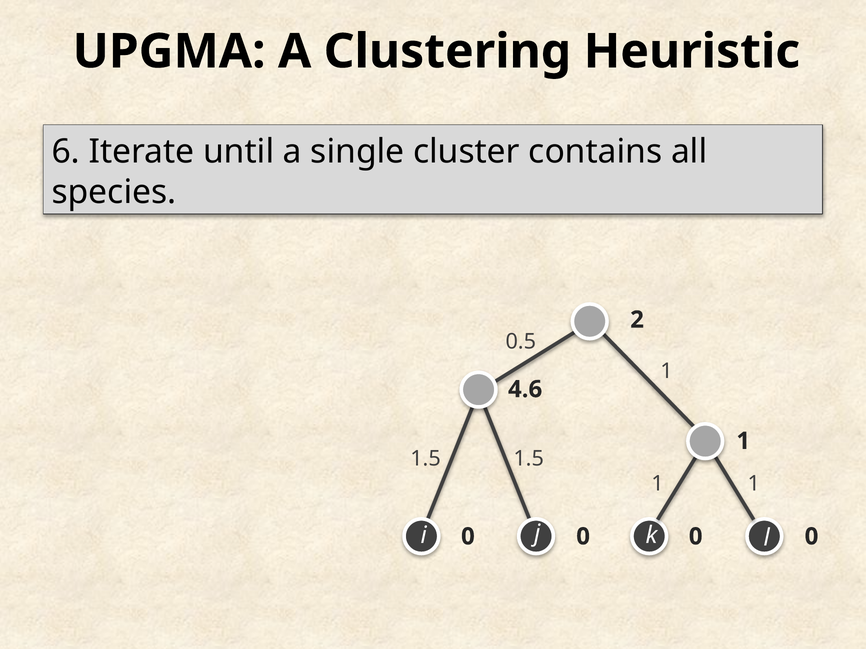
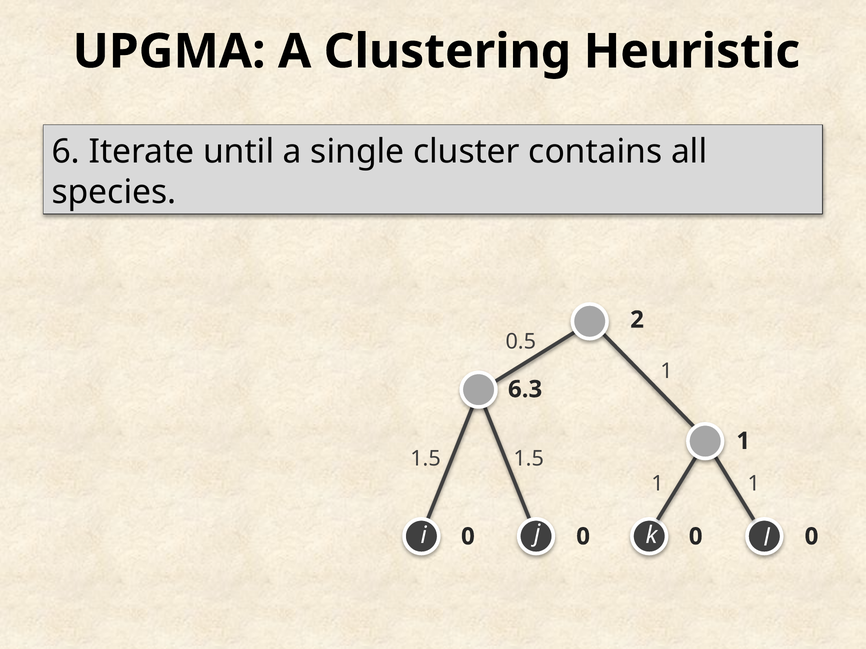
4.6: 4.6 -> 6.3
